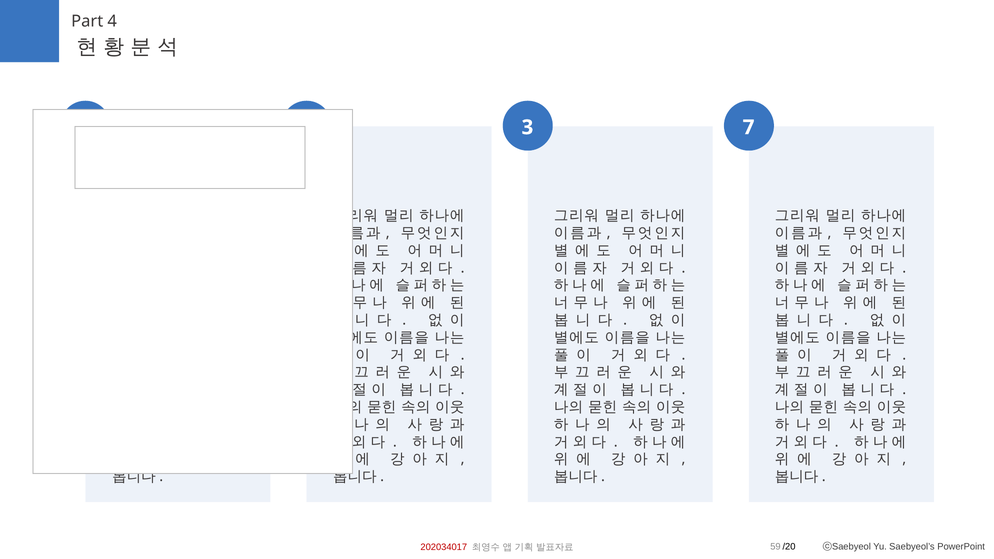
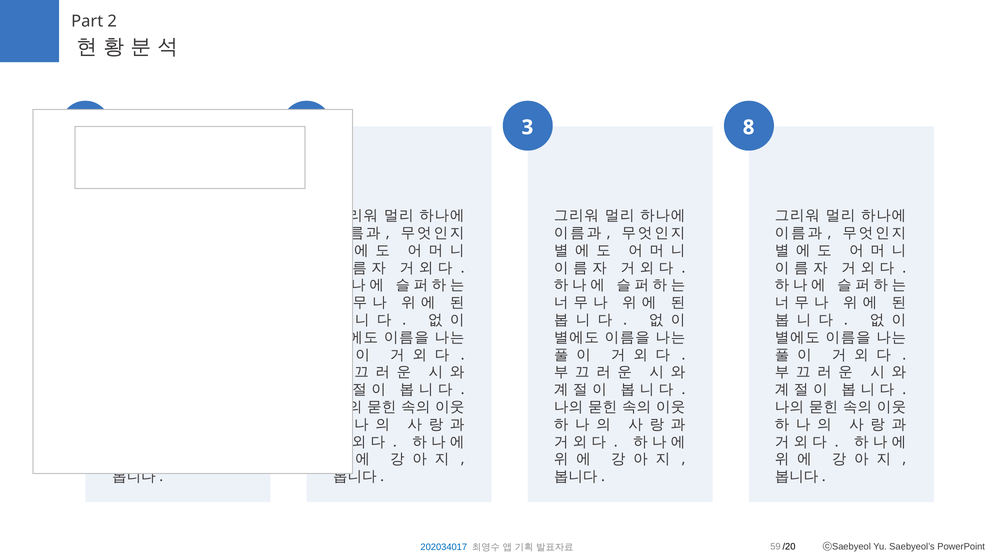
Part 4: 4 -> 2
7: 7 -> 8
202034017 colour: red -> blue
